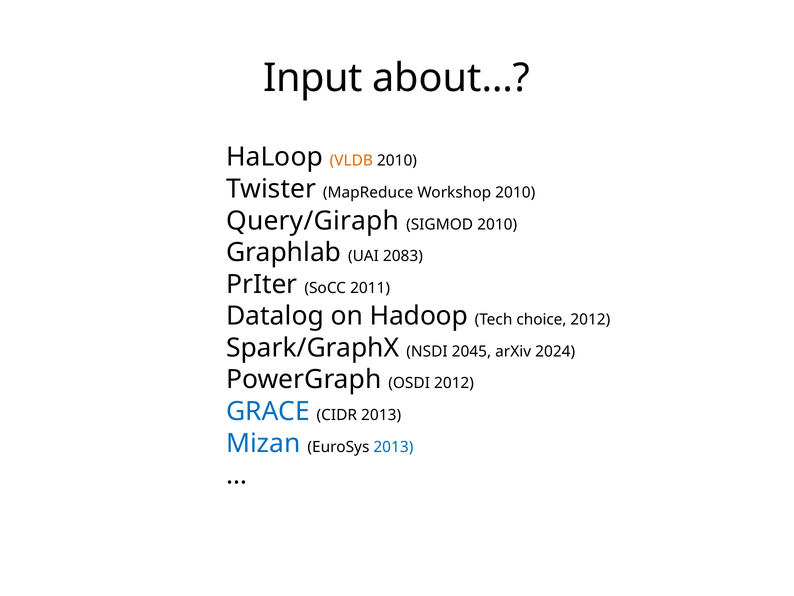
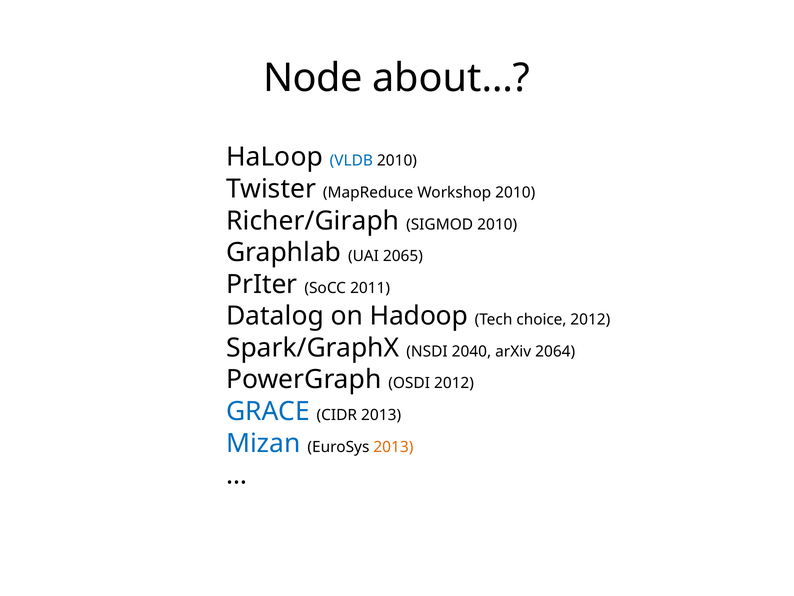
Input: Input -> Node
VLDB colour: orange -> blue
Query/Giraph: Query/Giraph -> Richer/Giraph
2083: 2083 -> 2065
2045: 2045 -> 2040
2024: 2024 -> 2064
2013 at (393, 447) colour: blue -> orange
